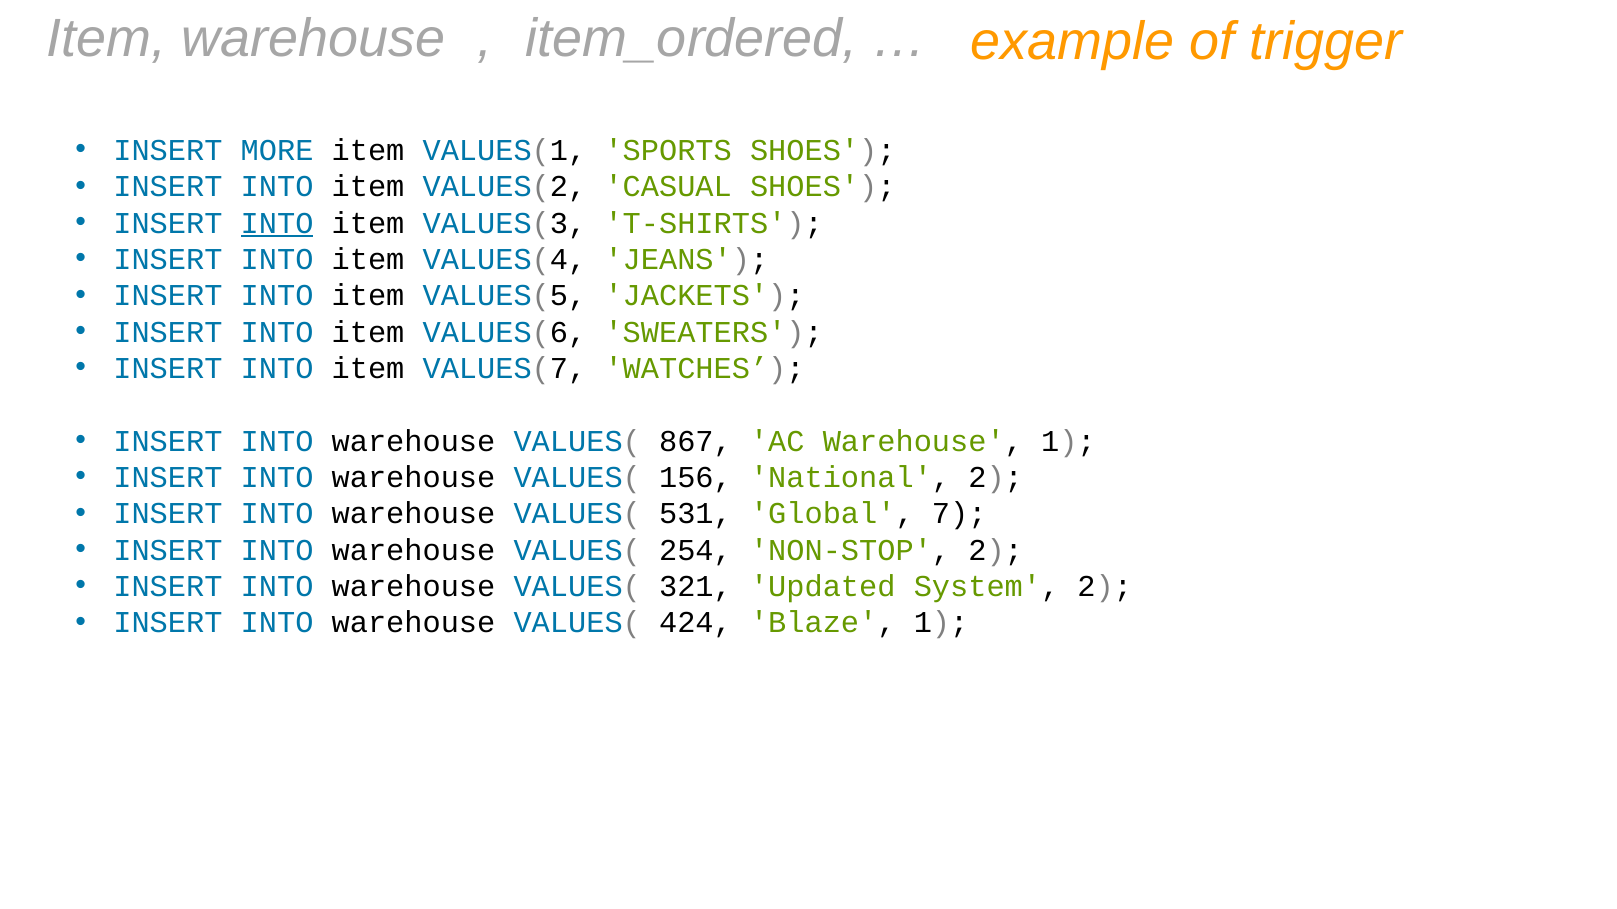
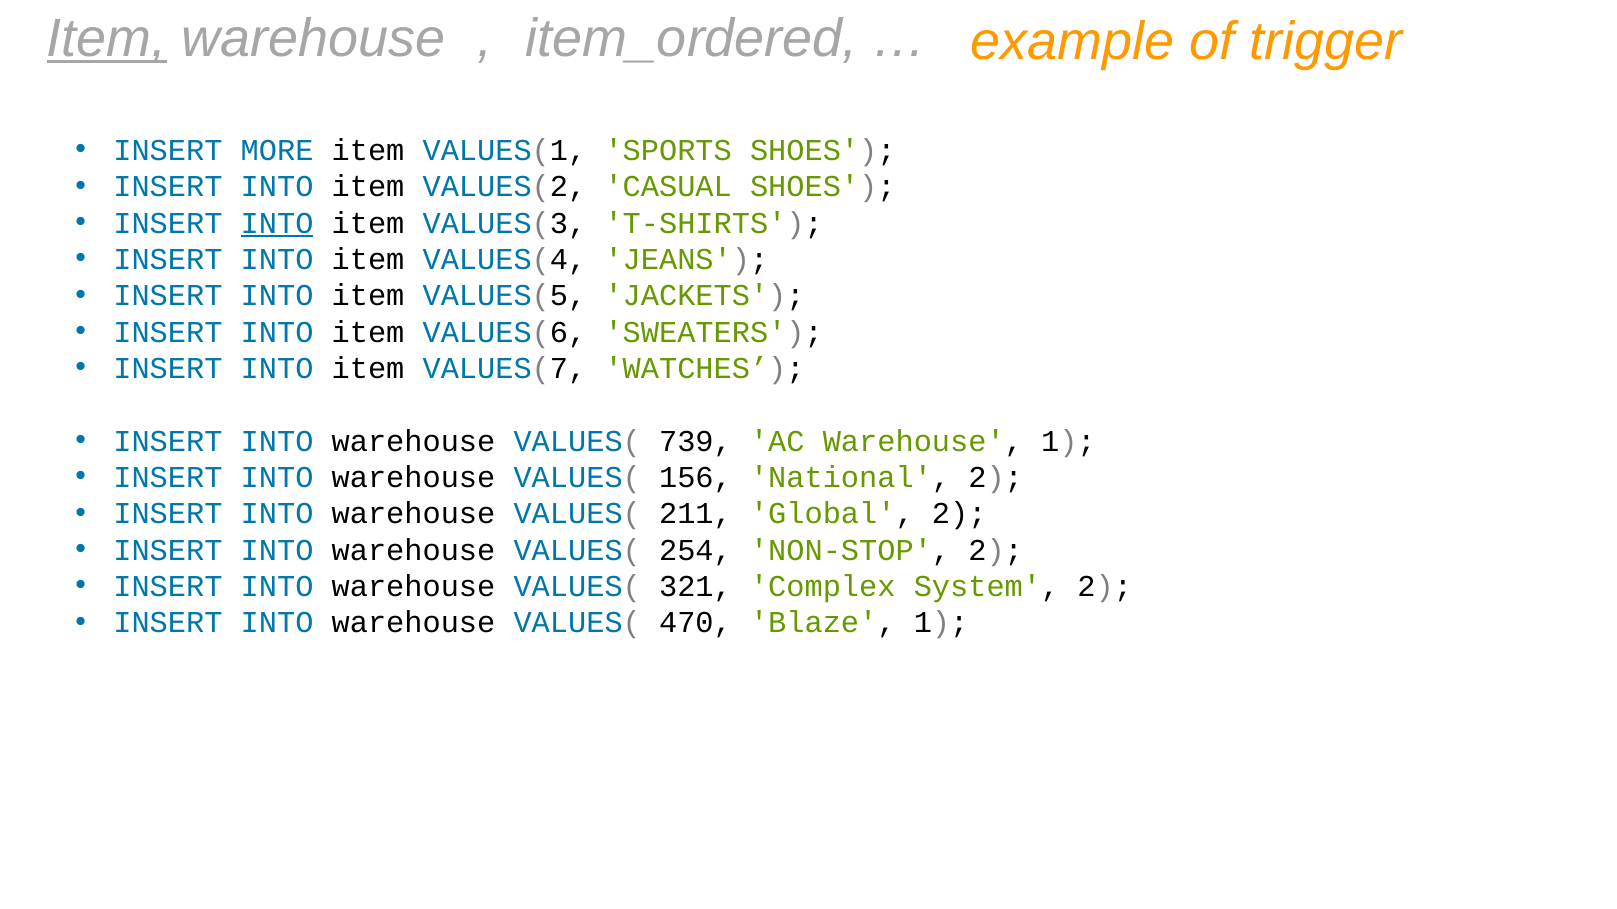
Item at (107, 38) underline: none -> present
867: 867 -> 739
531: 531 -> 211
Global 7: 7 -> 2
Updated: Updated -> Complex
424: 424 -> 470
